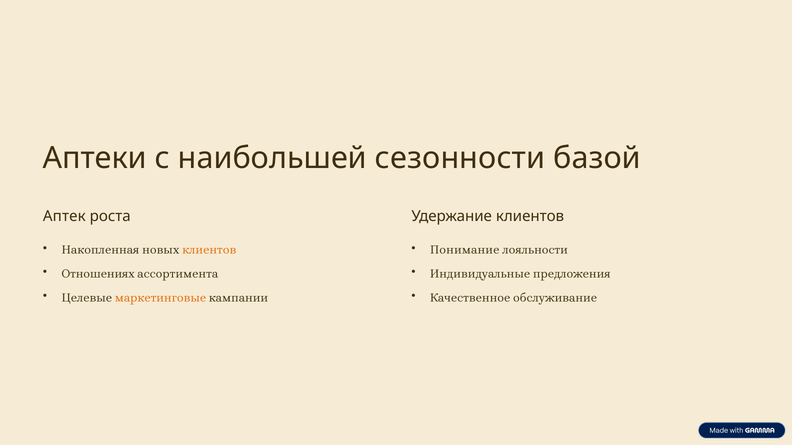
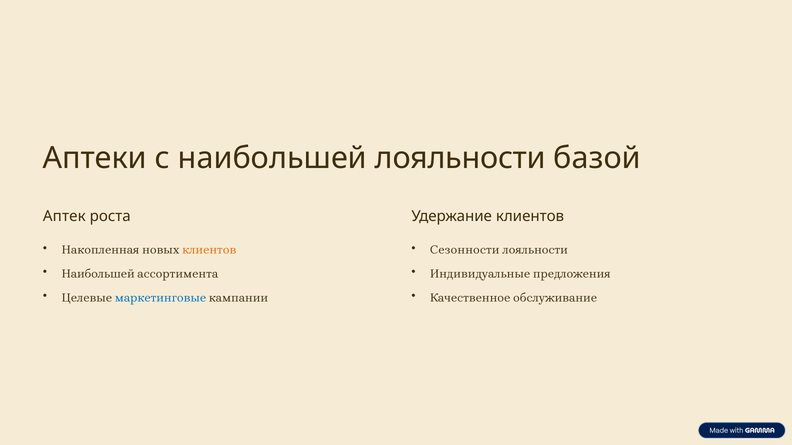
наибольшей сезонности: сезонности -> лояльности
Понимание: Понимание -> Сезонности
Отношениях at (98, 274): Отношениях -> Наибольшей
маркетинговые colour: orange -> blue
